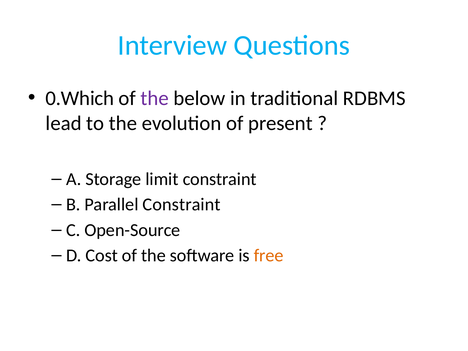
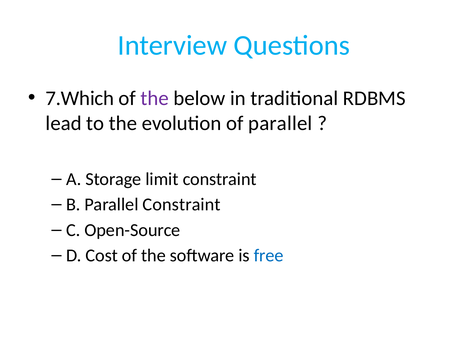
0.Which: 0.Which -> 7.Which
of present: present -> parallel
free colour: orange -> blue
